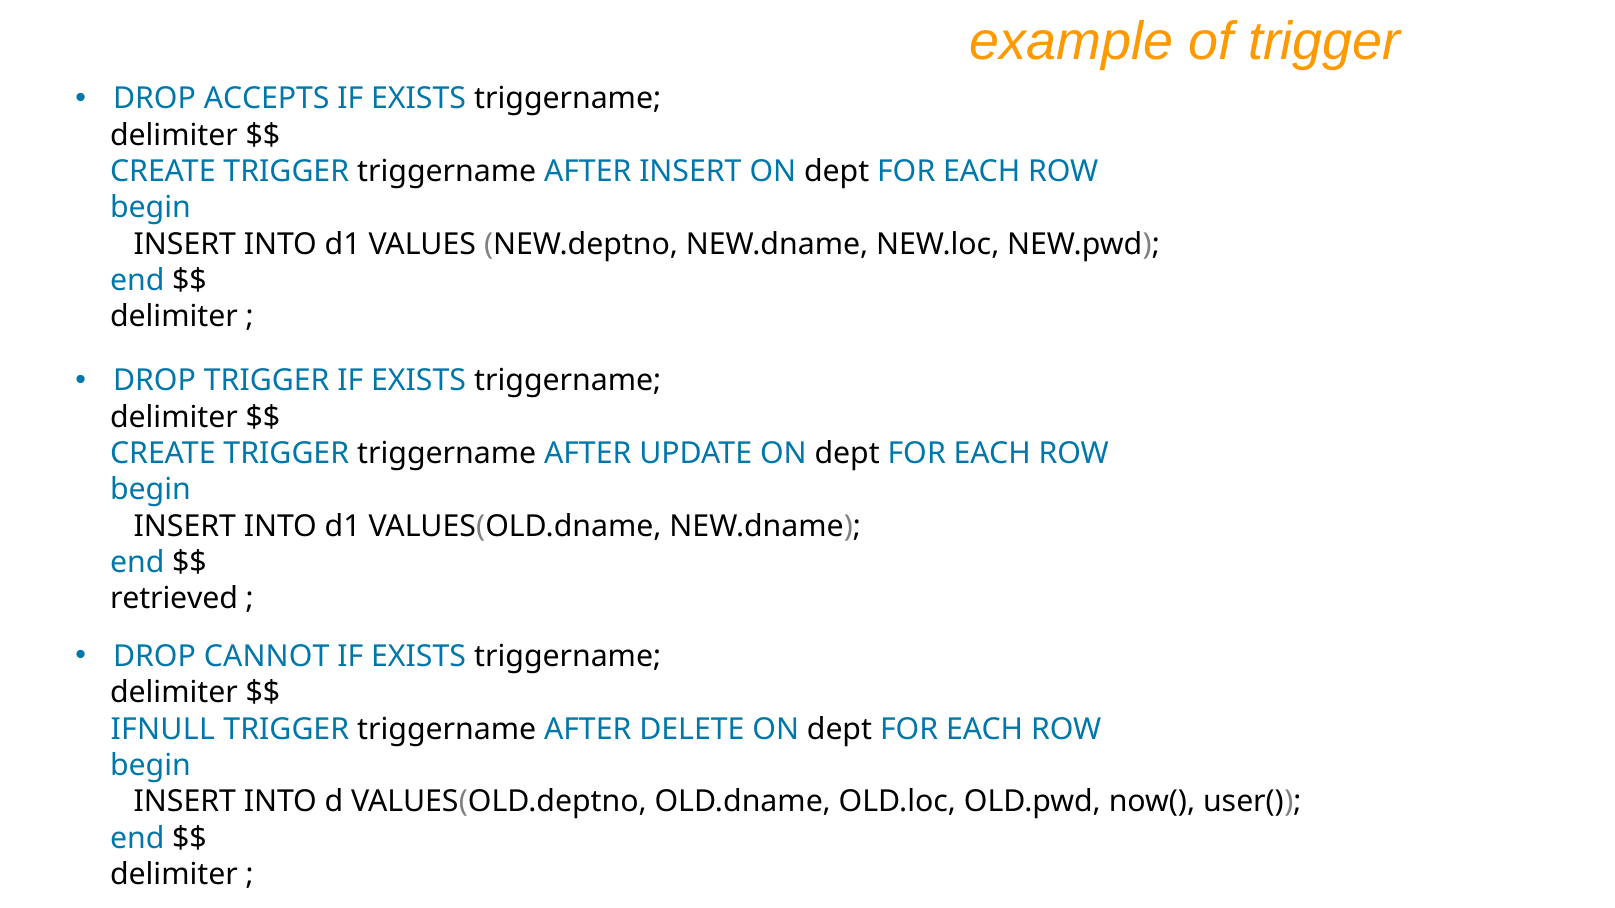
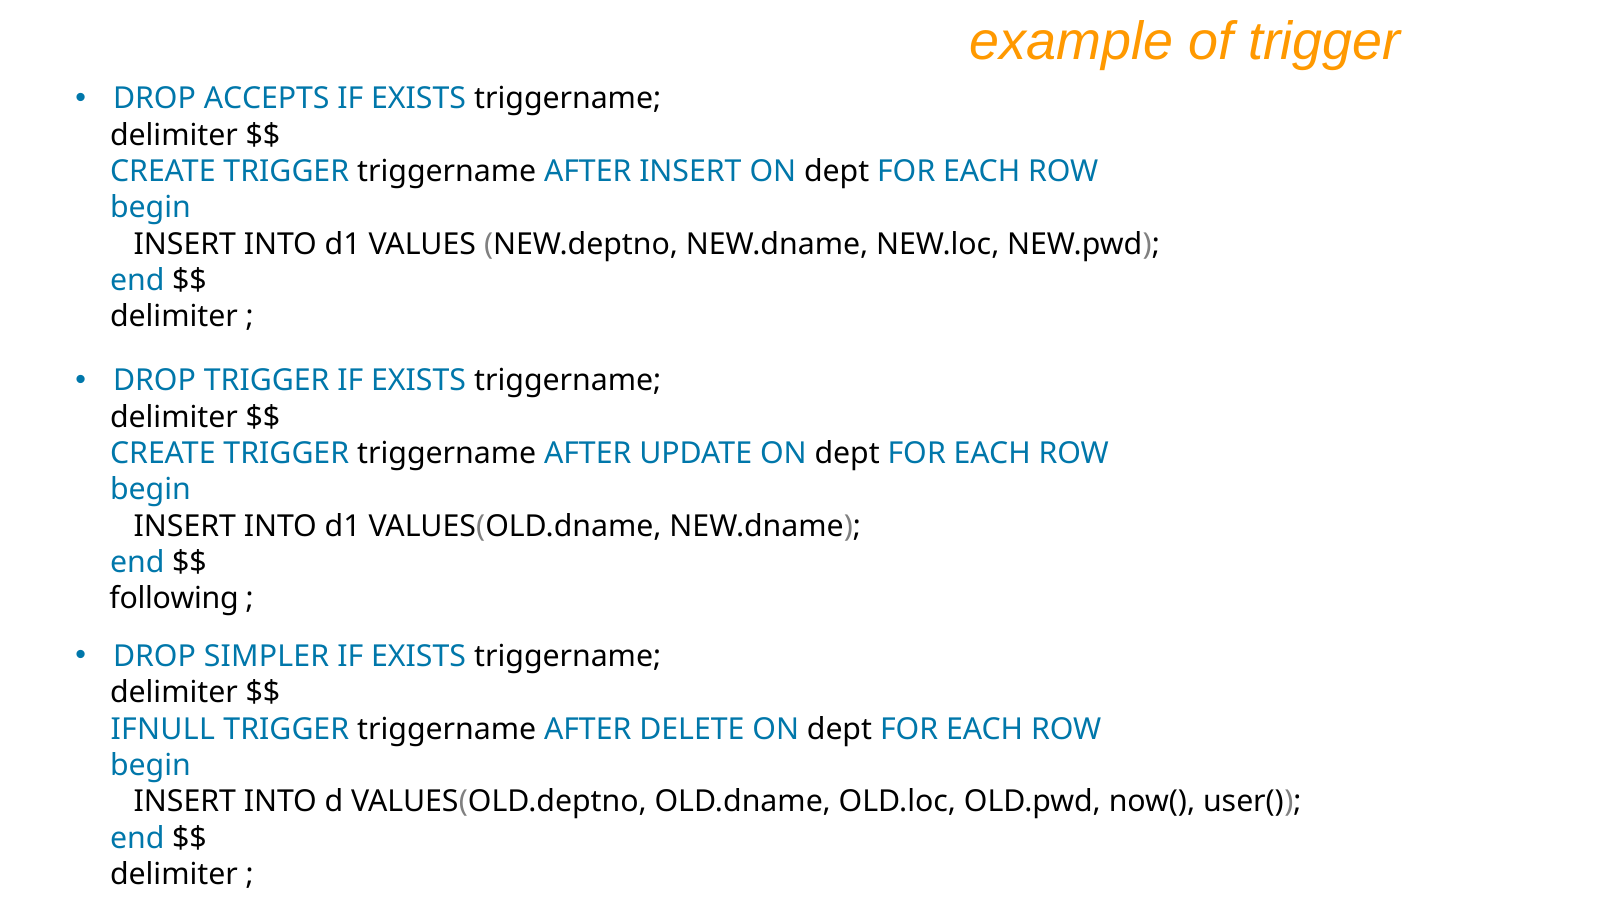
retrieved: retrieved -> following
CANNOT: CANNOT -> SIMPLER
